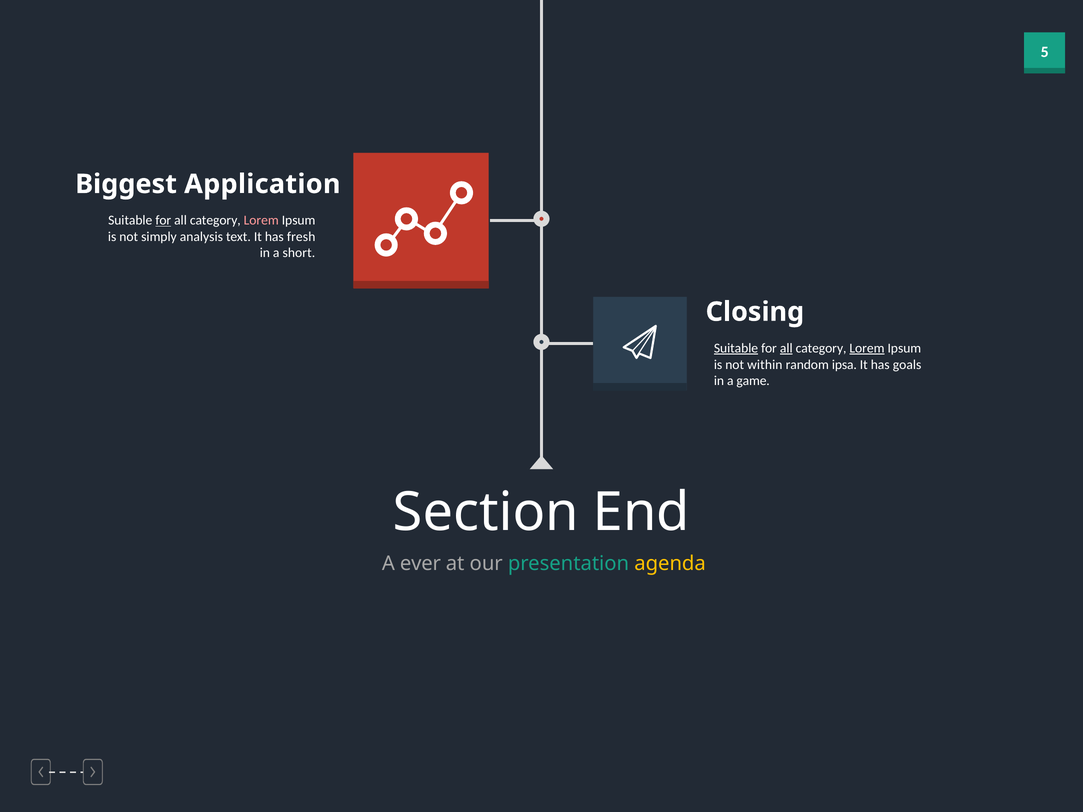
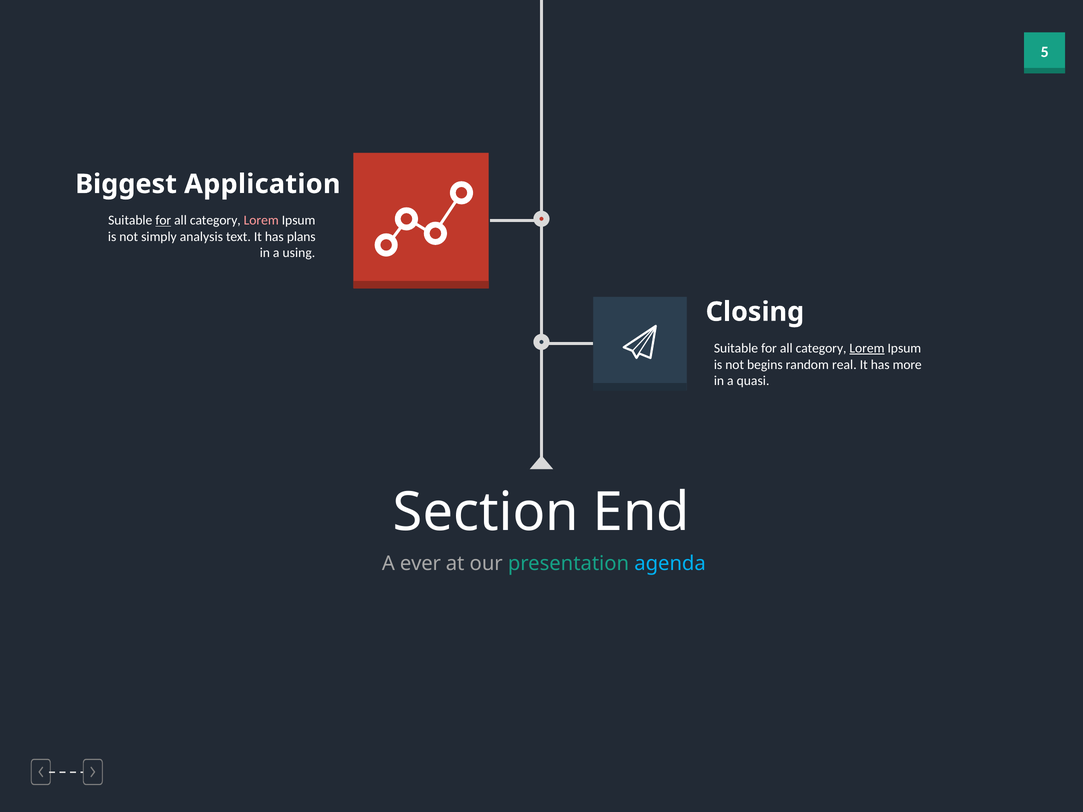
fresh: fresh -> plans
short: short -> using
Suitable at (736, 348) underline: present -> none
all at (786, 348) underline: present -> none
within: within -> begins
ipsa: ipsa -> real
goals: goals -> more
game: game -> quasi
agenda colour: yellow -> light blue
